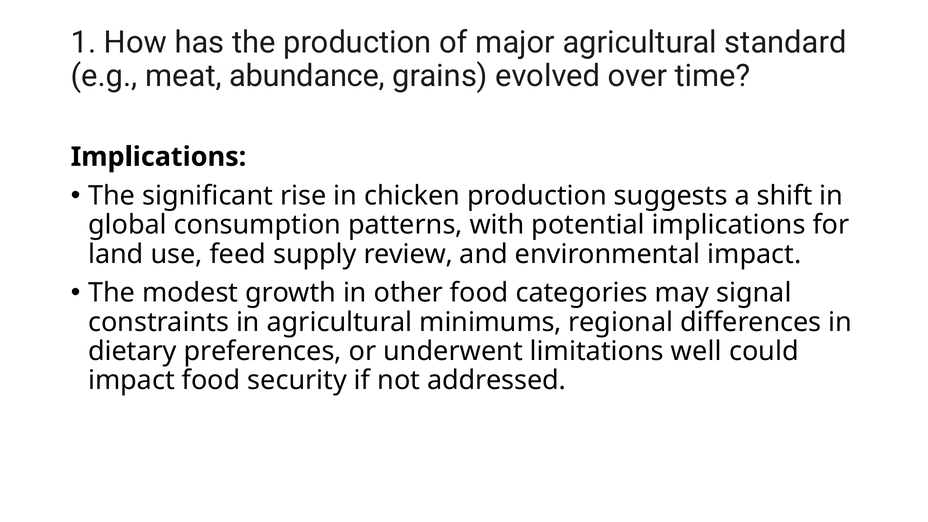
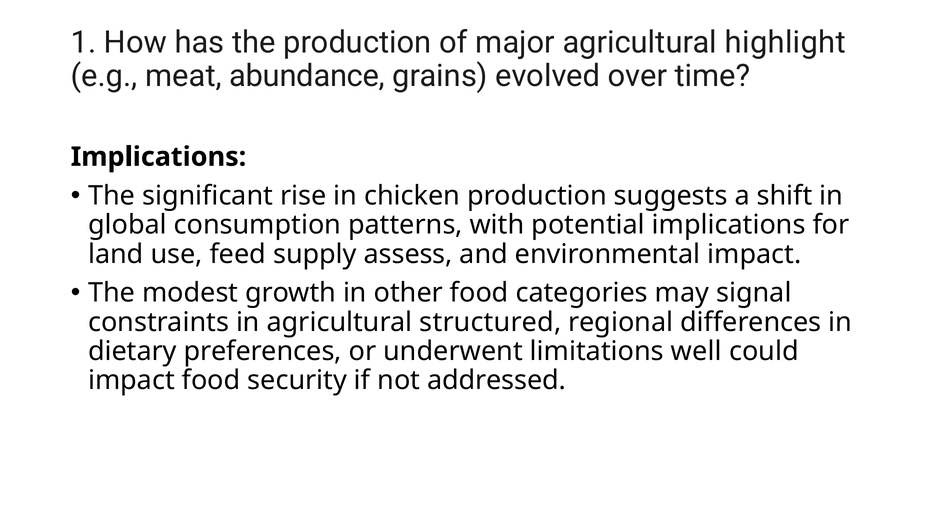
standard: standard -> highlight
review: review -> assess
minimums: minimums -> structured
